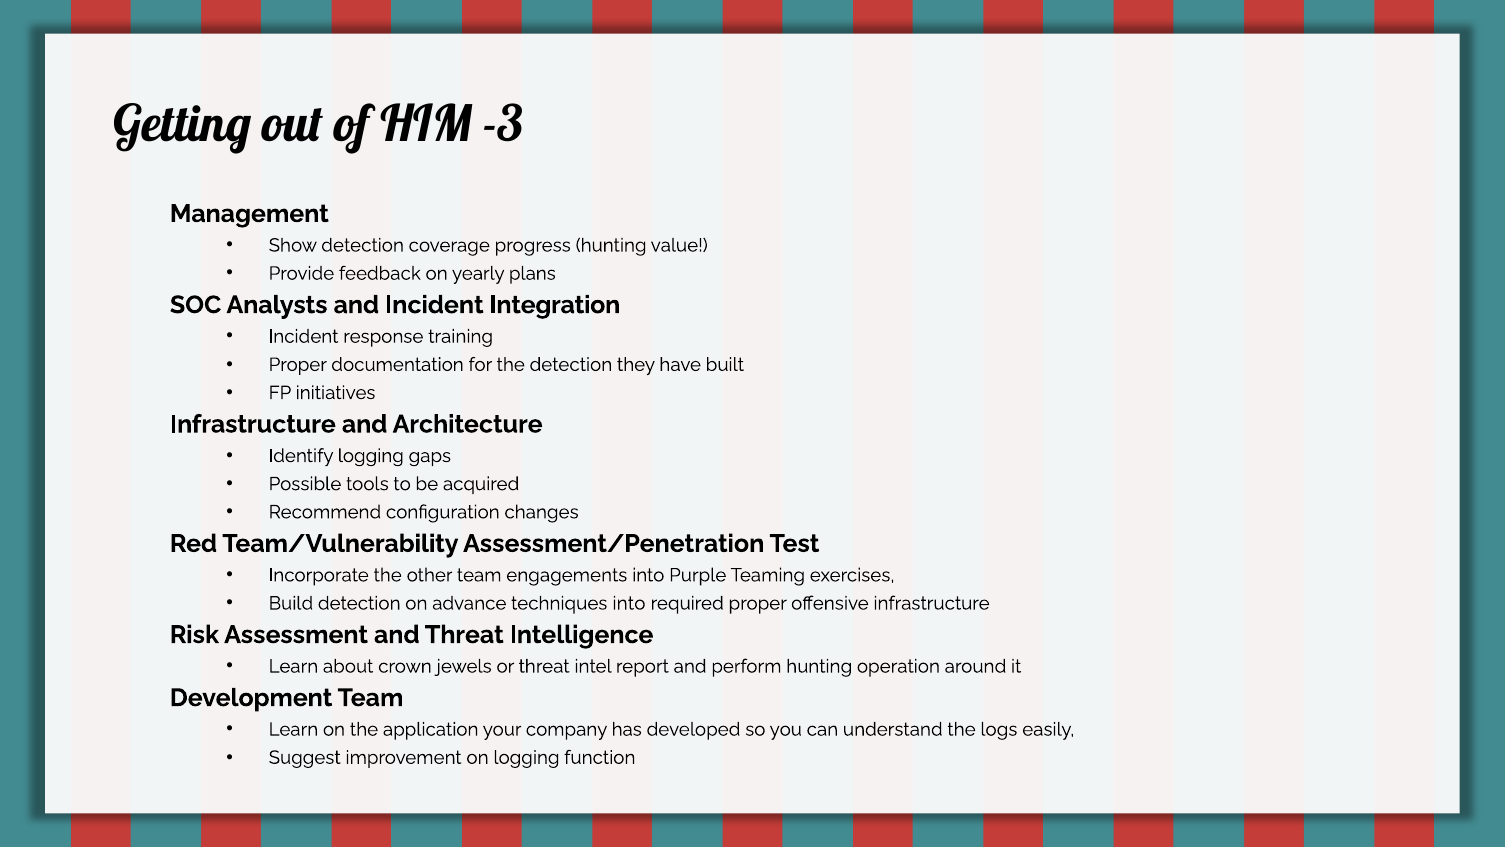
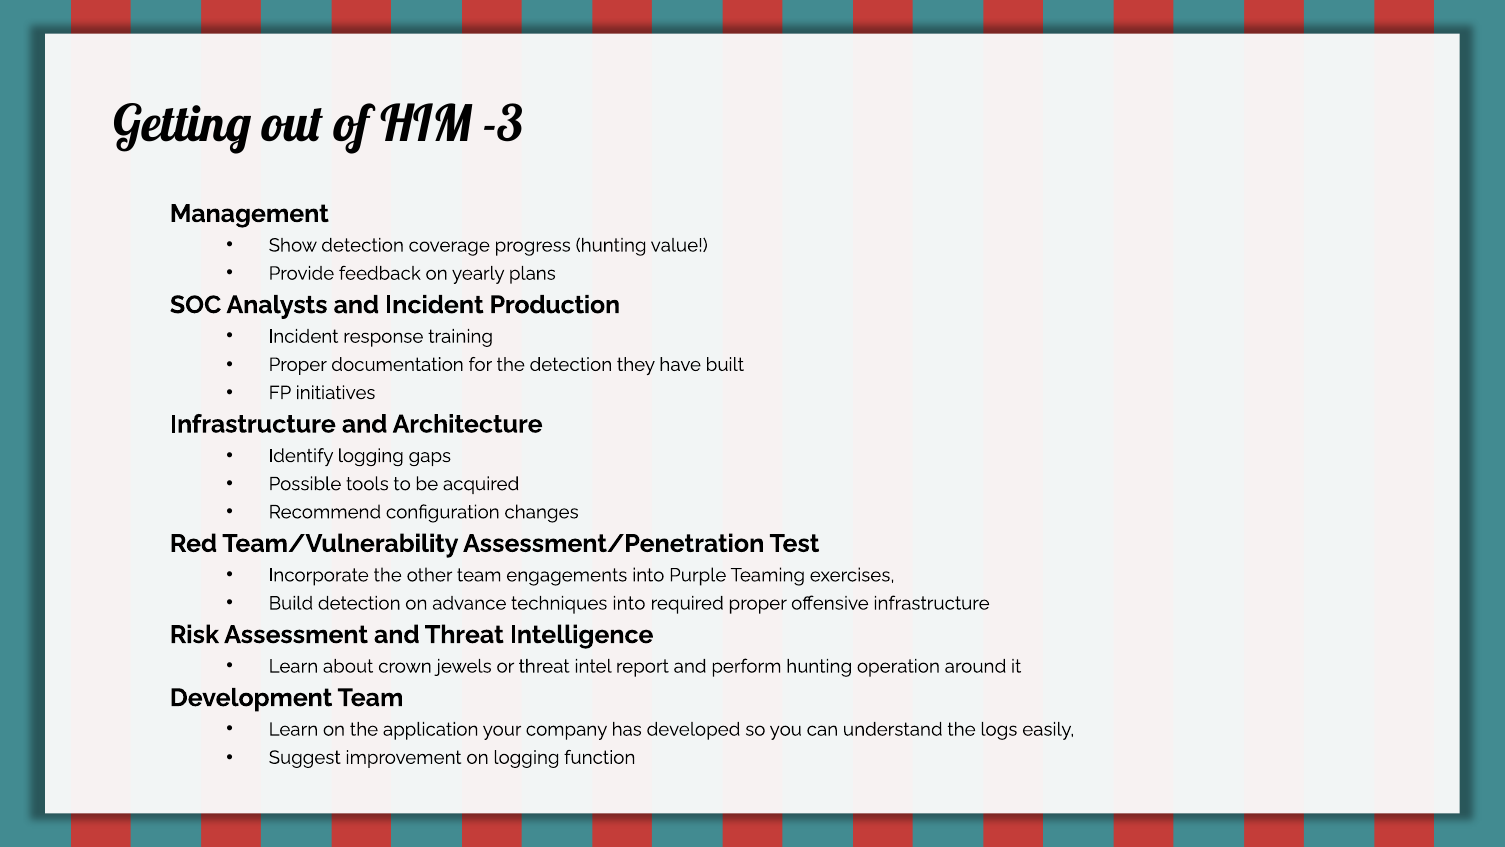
Integration: Integration -> Production
